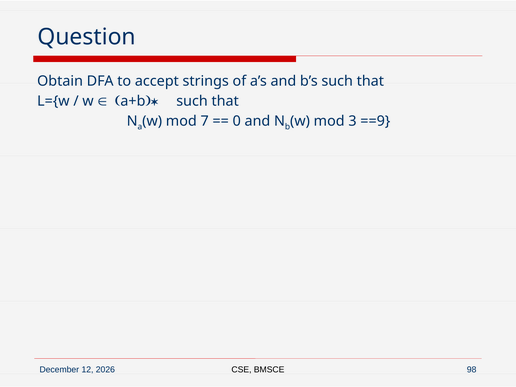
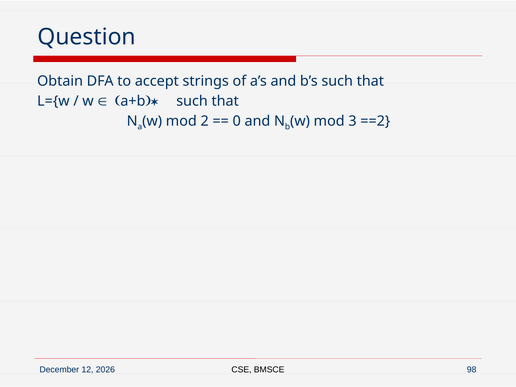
7: 7 -> 2
==9: ==9 -> ==2
